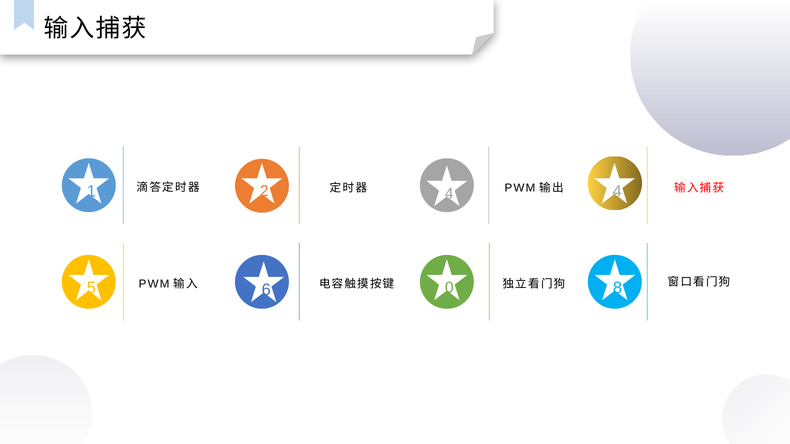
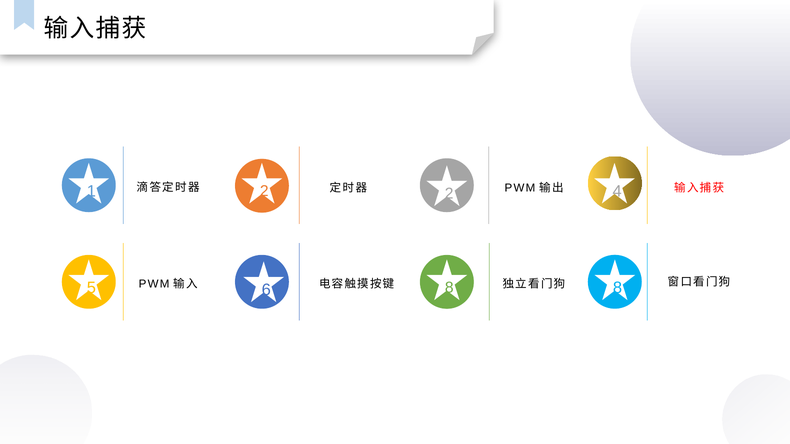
4 at (449, 194): 4 -> 2
0 at (449, 288): 0 -> 8
